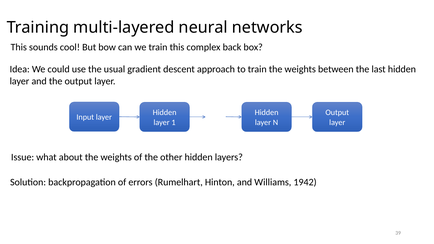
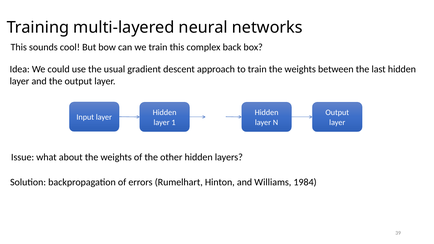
1942: 1942 -> 1984
